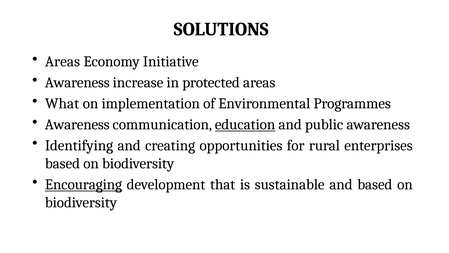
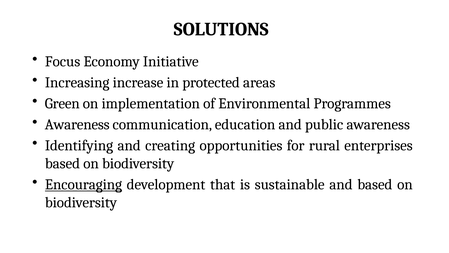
Areas at (63, 61): Areas -> Focus
Awareness at (77, 82): Awareness -> Increasing
What: What -> Green
education underline: present -> none
